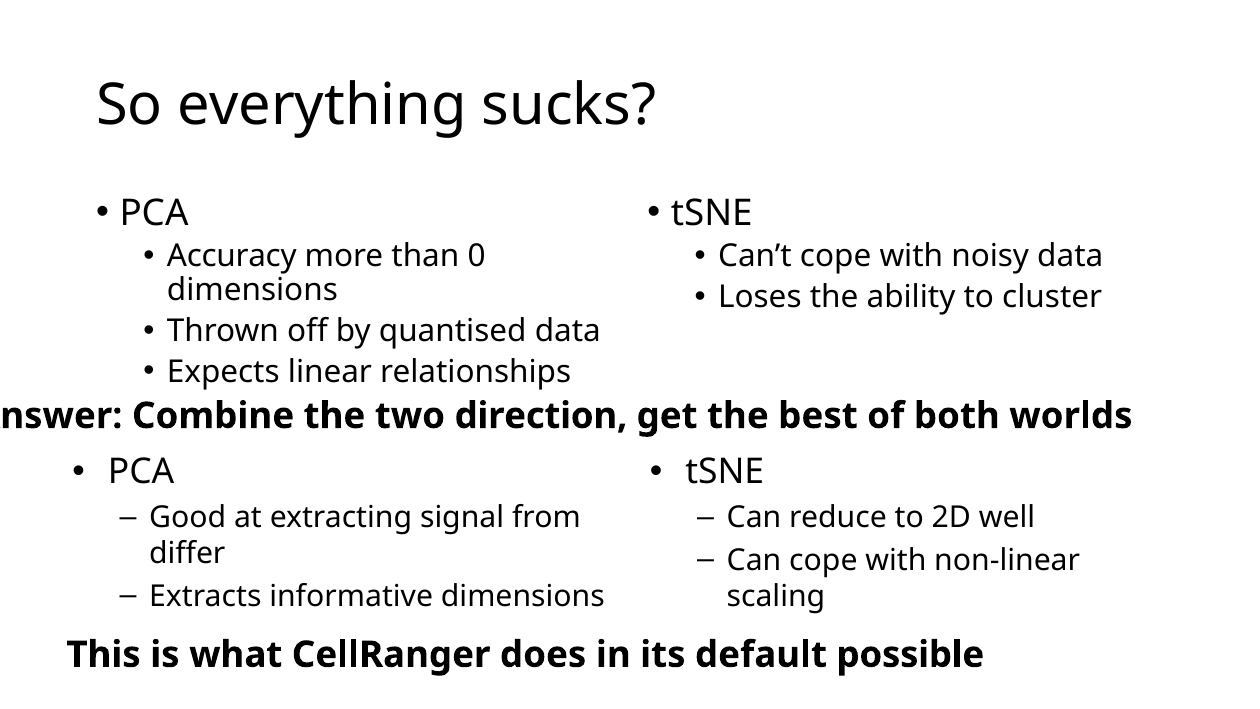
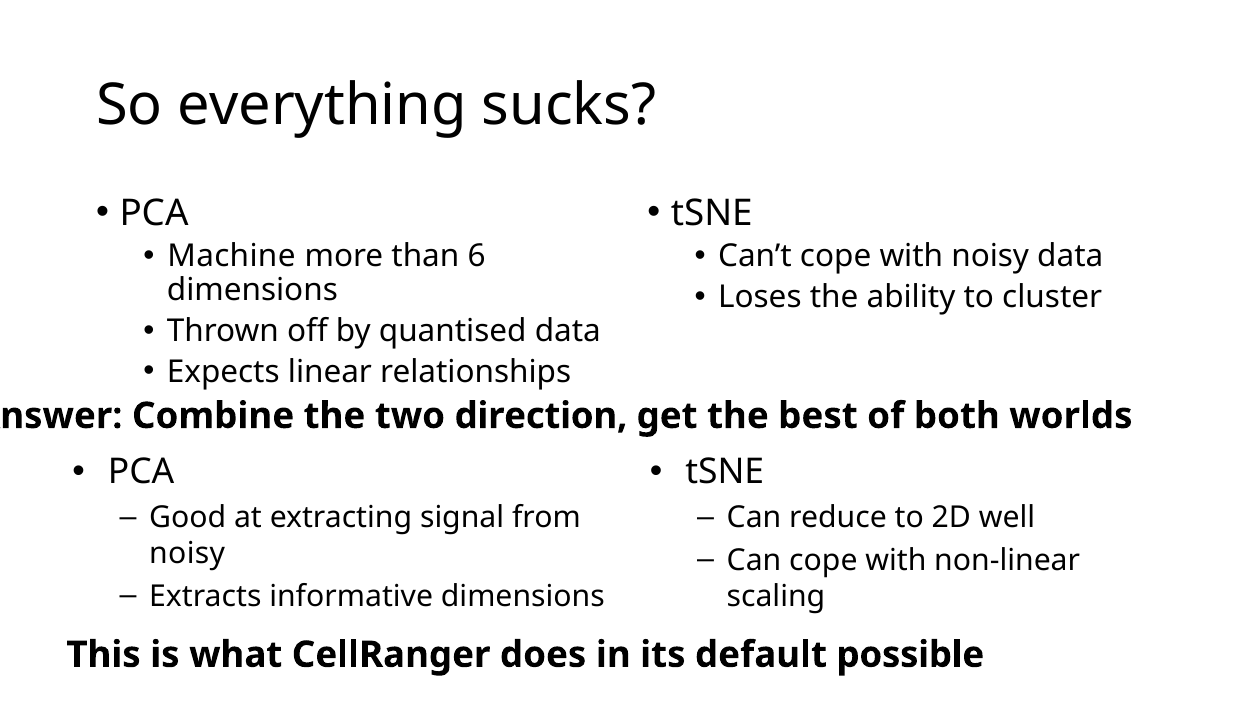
Accuracy: Accuracy -> Machine
0: 0 -> 6
differ at (187, 554): differ -> noisy
